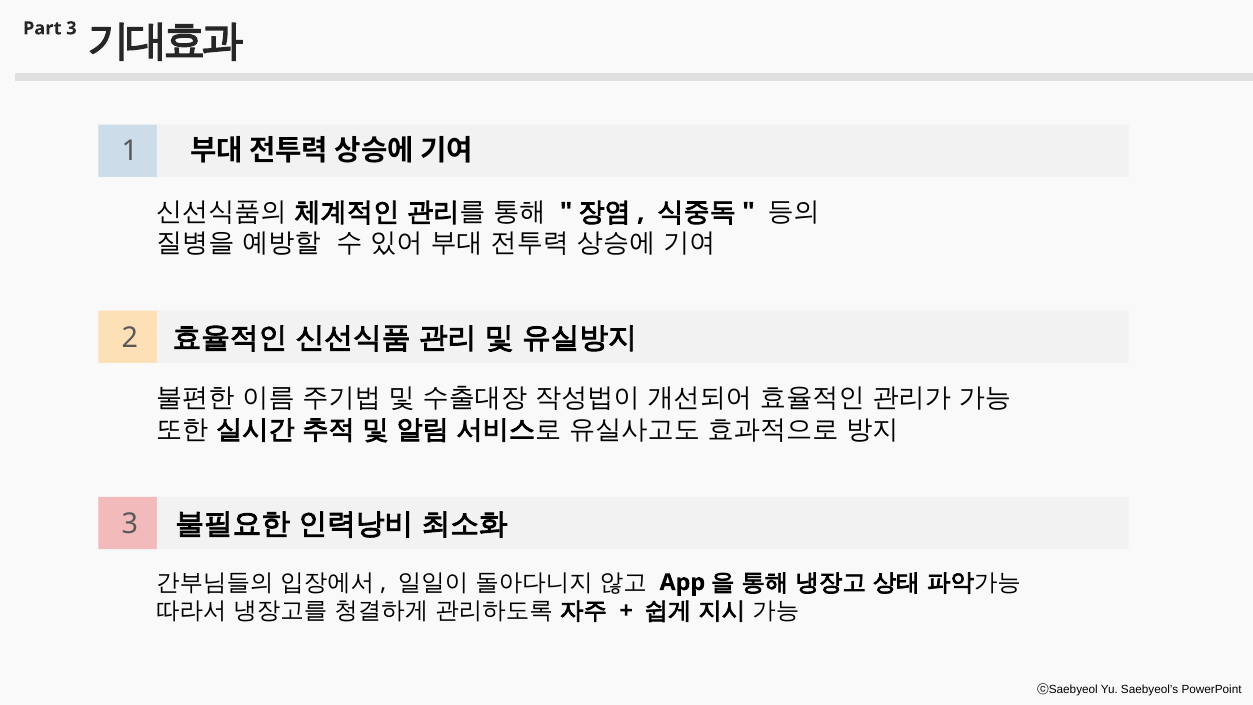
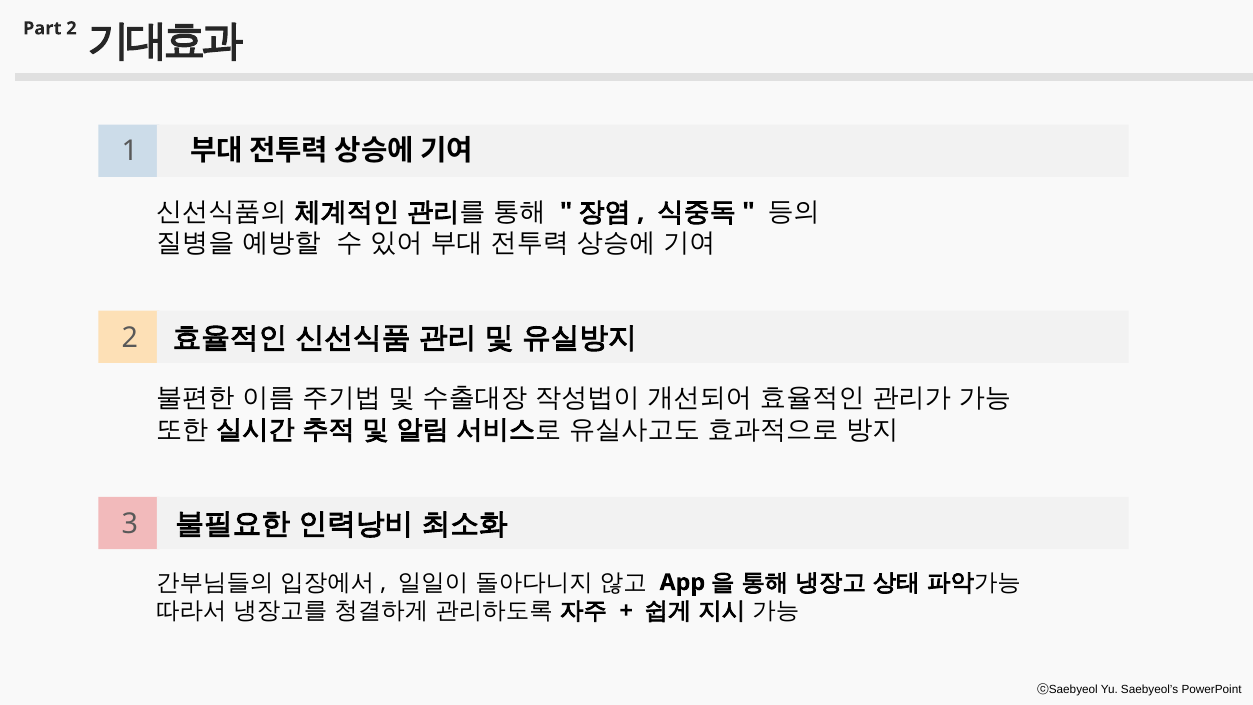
Part 3: 3 -> 2
